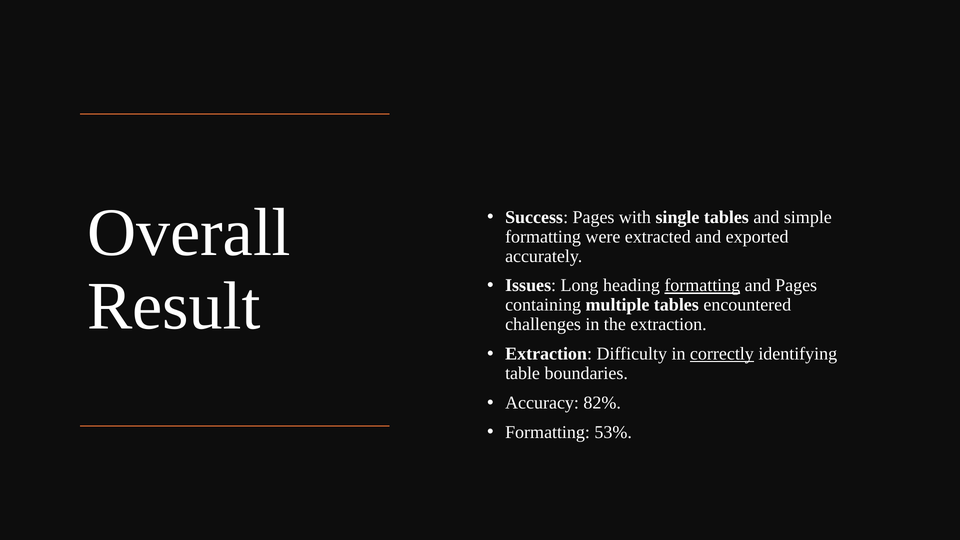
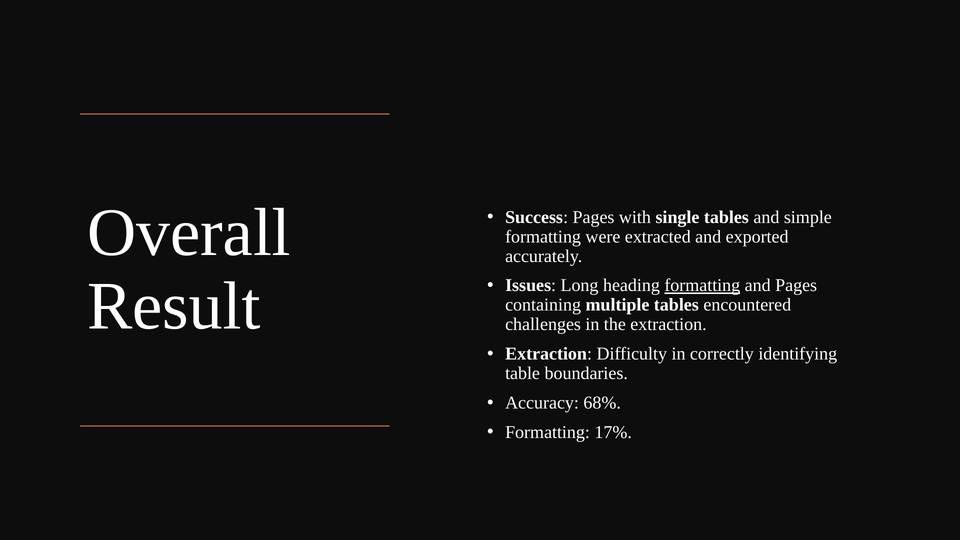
correctly underline: present -> none
82%: 82% -> 68%
53%: 53% -> 17%
